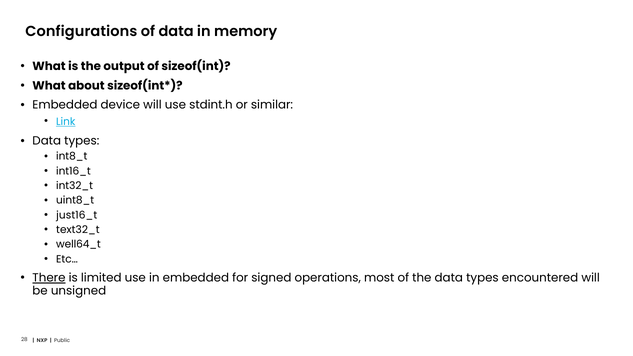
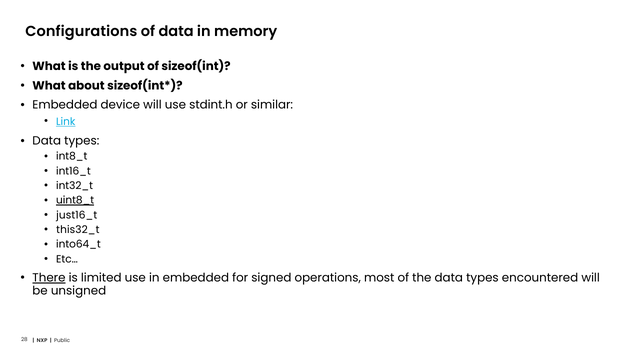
uint8_t underline: none -> present
text32_t: text32_t -> this32_t
well64_t: well64_t -> into64_t
